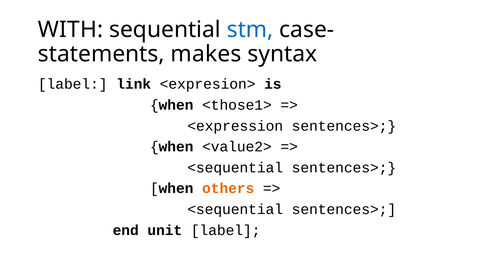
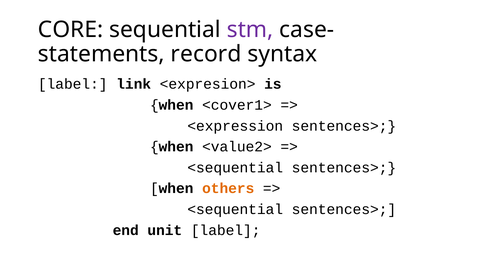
WITH: WITH -> CORE
stm colour: blue -> purple
makes: makes -> record
<those1>: <those1> -> <cover1>
